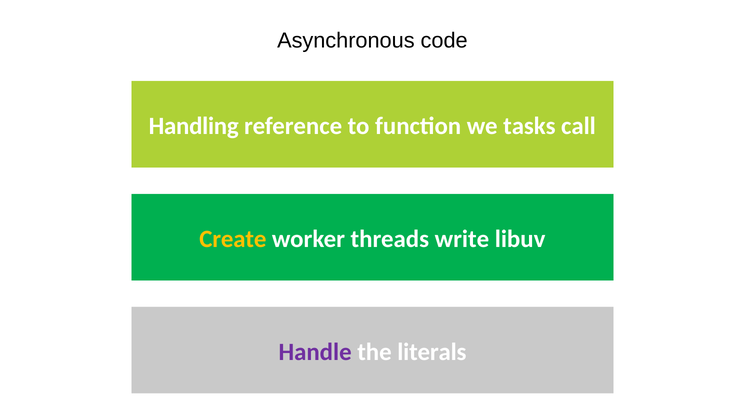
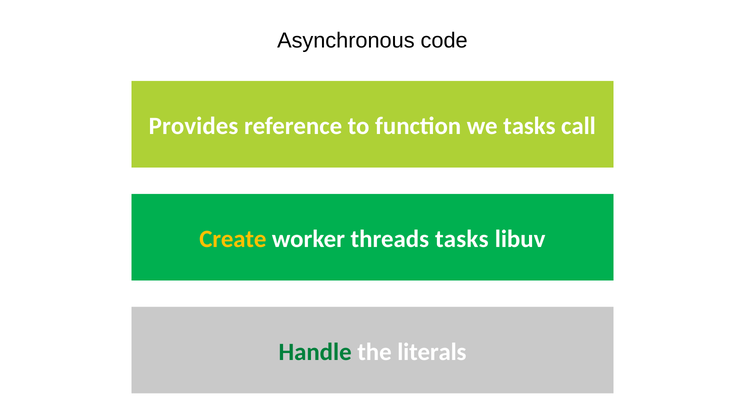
Handling: Handling -> Provides
threads write: write -> tasks
Handle colour: purple -> green
